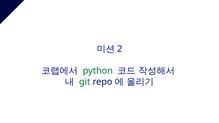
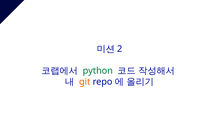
git colour: green -> orange
